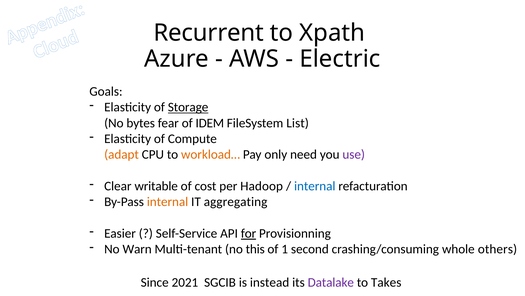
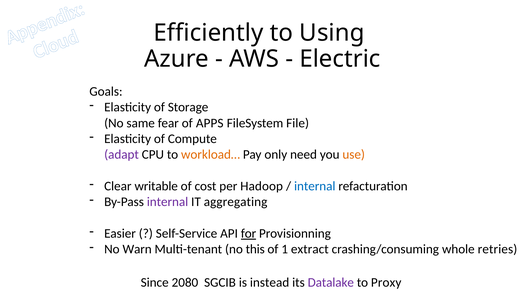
Recurrent: Recurrent -> Efficiently
Xpath: Xpath -> Using
Storage underline: present -> none
bytes: bytes -> same
IDEM: IDEM -> APPS
List: List -> File
adapt colour: orange -> purple
use colour: purple -> orange
internal at (168, 201) colour: orange -> purple
second: second -> extract
others: others -> retries
2021: 2021 -> 2080
Takes: Takes -> Proxy
